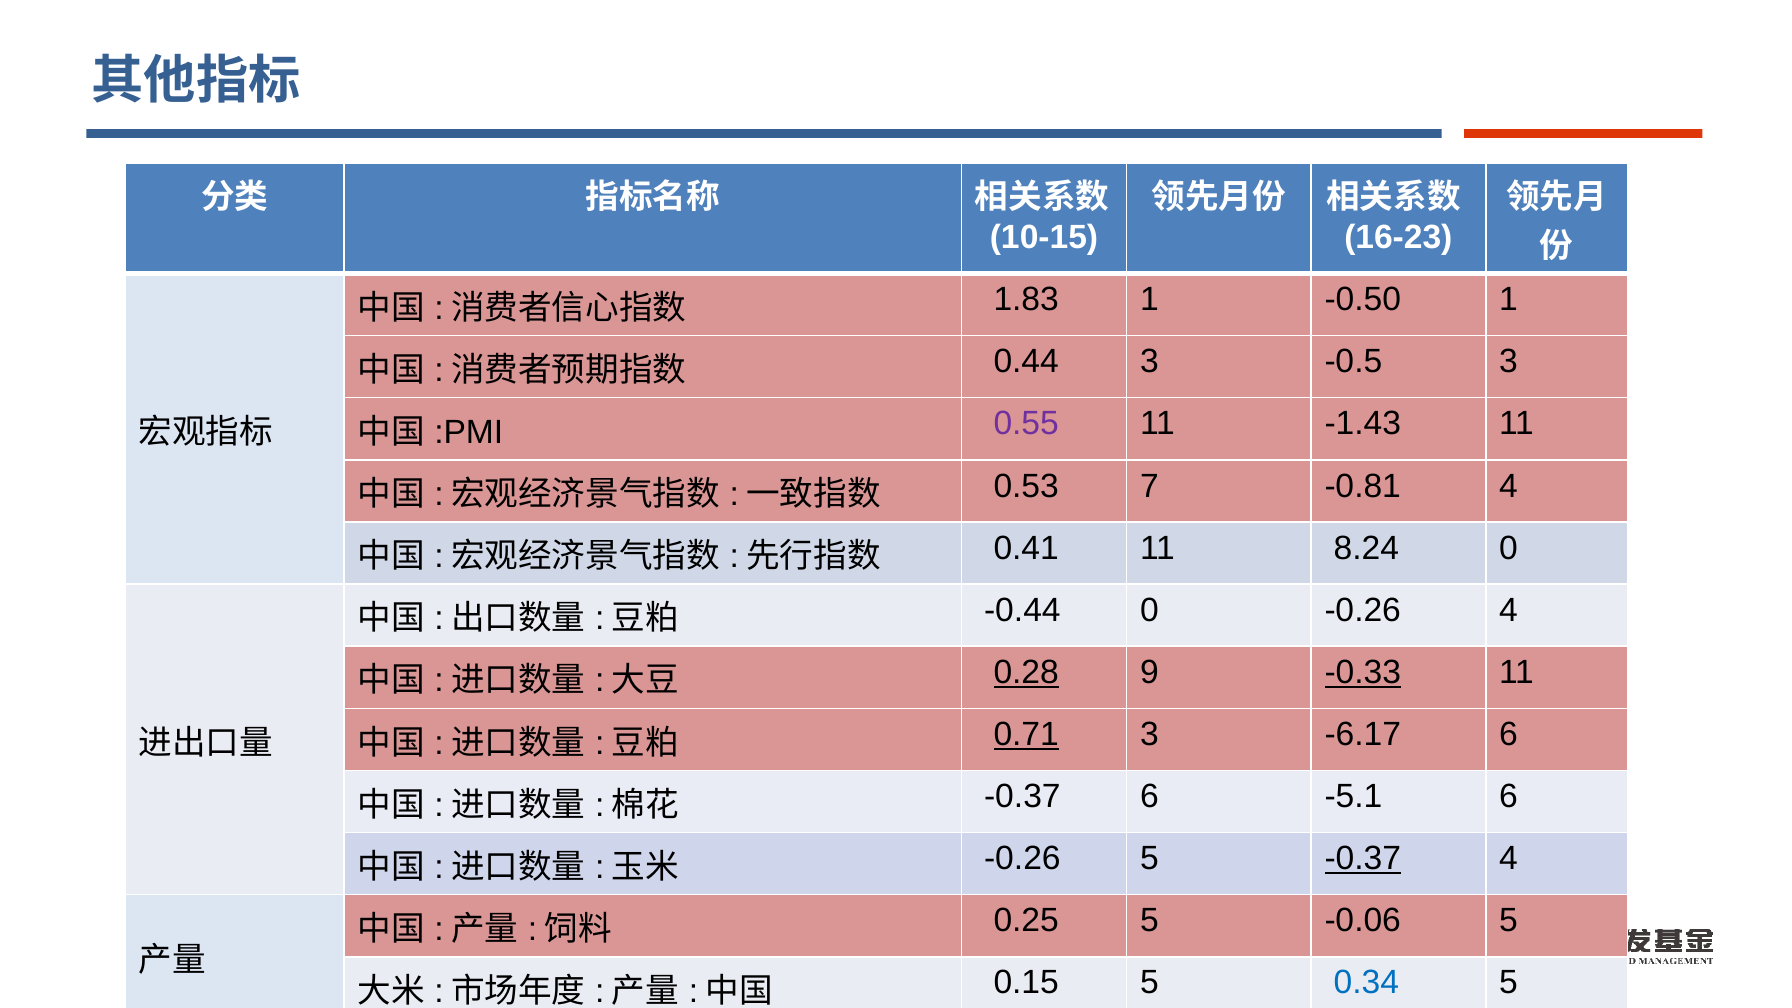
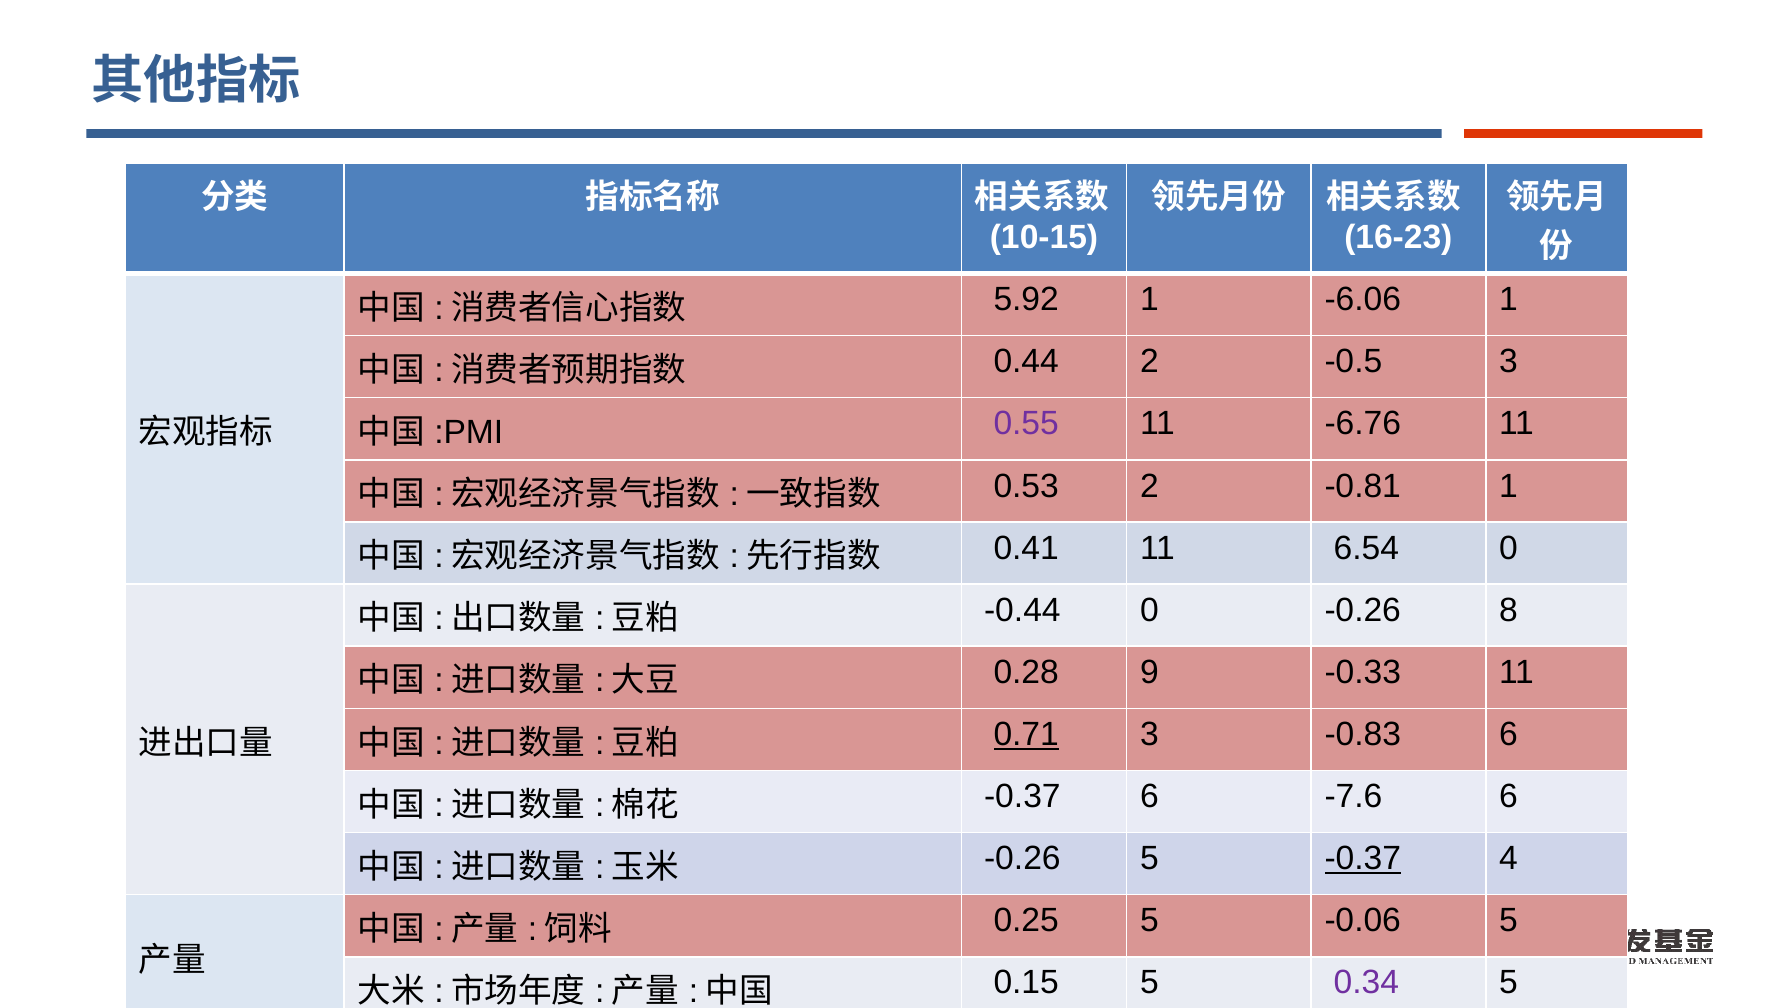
1.83: 1.83 -> 5.92
-0.50: -0.50 -> -6.06
0.44 3: 3 -> 2
-1.43: -1.43 -> -6.76
0.53 7: 7 -> 2
-0.81 4: 4 -> 1
8.24: 8.24 -> 6.54
-0.26 4: 4 -> 8
0.28 underline: present -> none
-0.33 underline: present -> none
-6.17: -6.17 -> -0.83
-5.1: -5.1 -> -7.6
0.34 colour: blue -> purple
